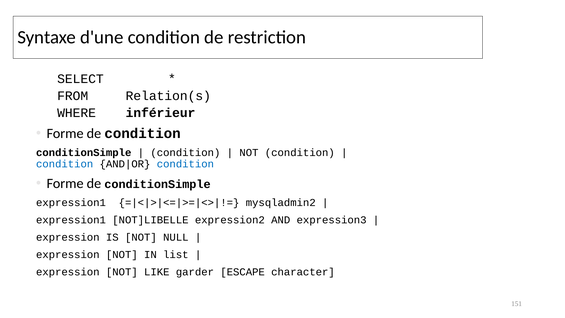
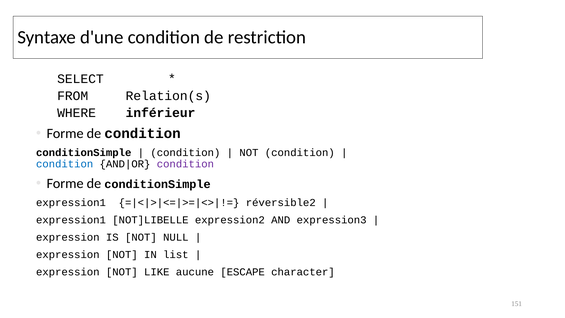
condition at (185, 164) colour: blue -> purple
mysqladmin2: mysqladmin2 -> réversible2
garder: garder -> aucune
